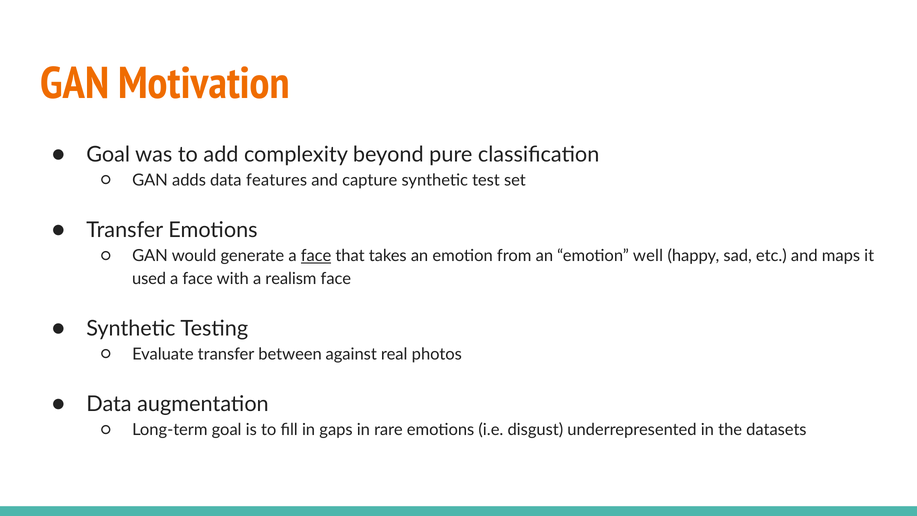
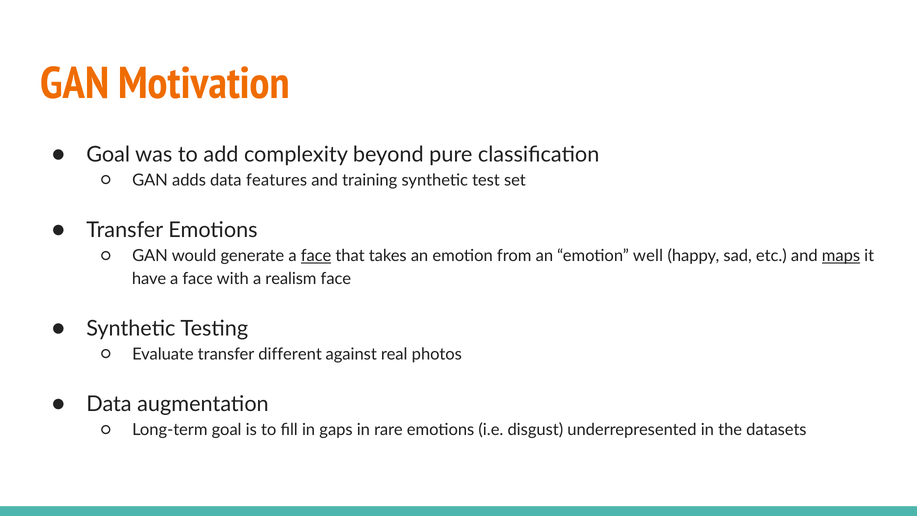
capture: capture -> training
maps underline: none -> present
used: used -> have
between: between -> different
